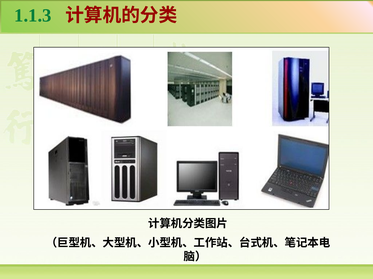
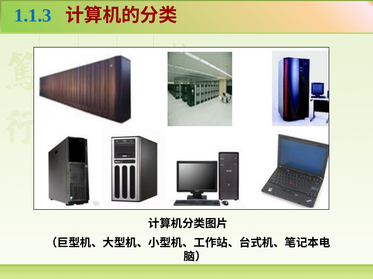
1.1.3 colour: green -> blue
